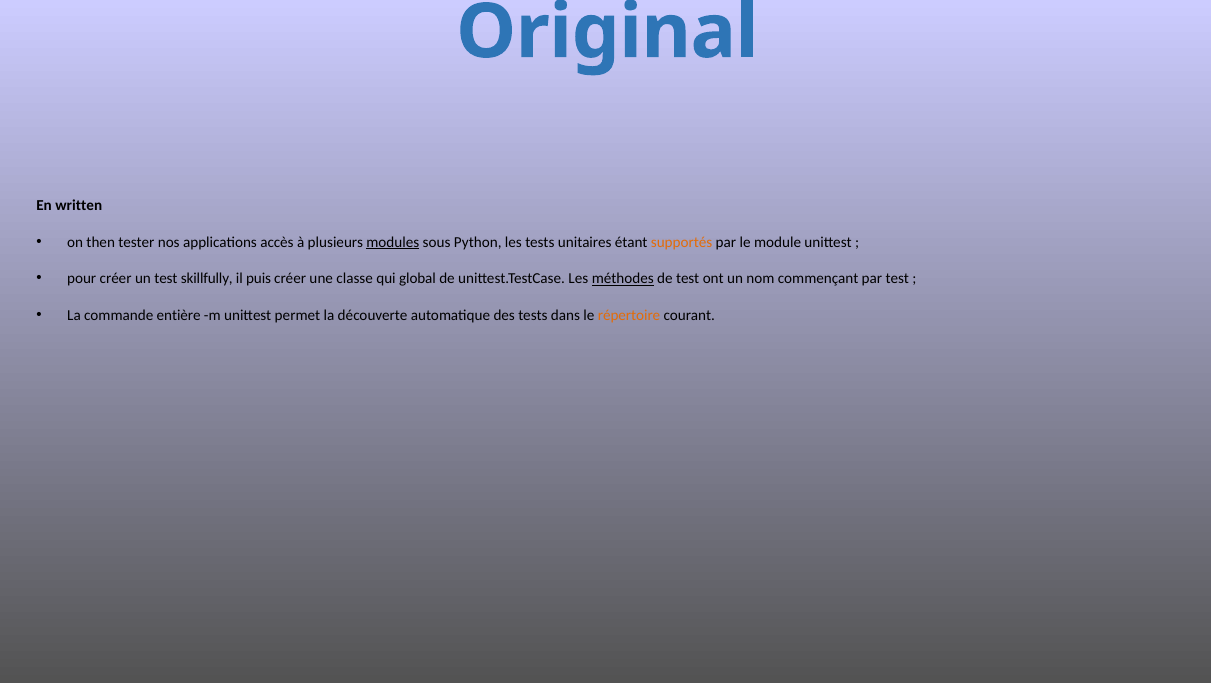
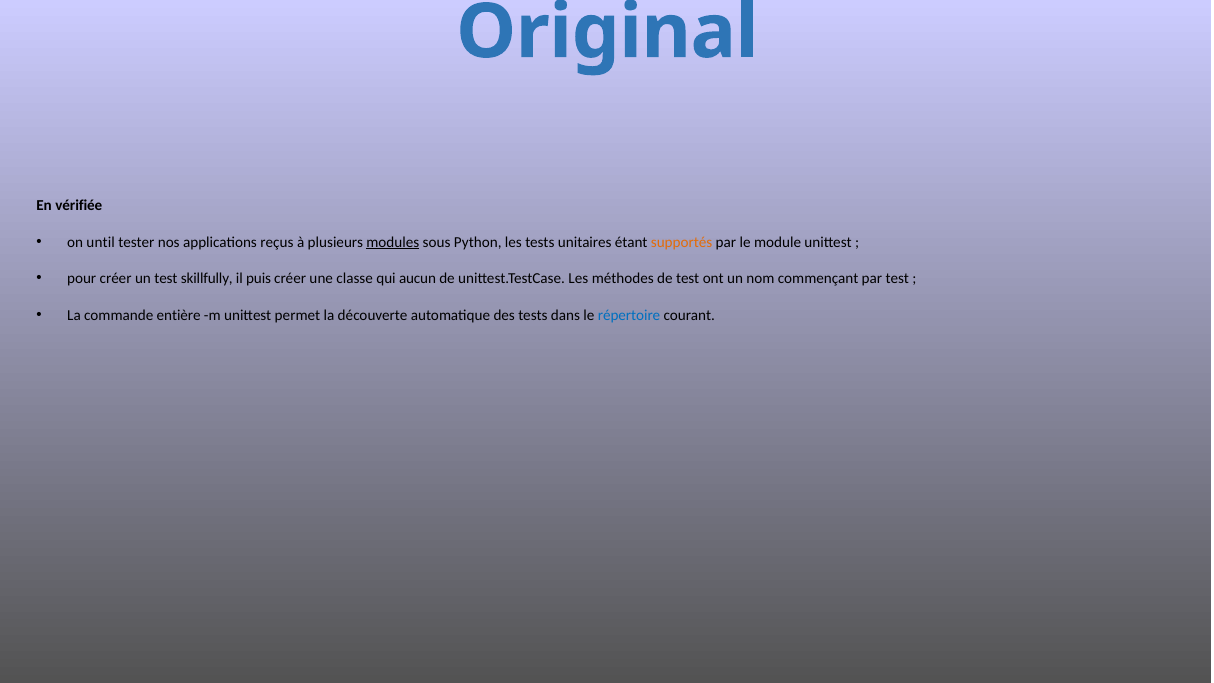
written: written -> vérifiée
then: then -> until
accès: accès -> reçus
global: global -> aucun
méthodes underline: present -> none
répertoire colour: orange -> blue
